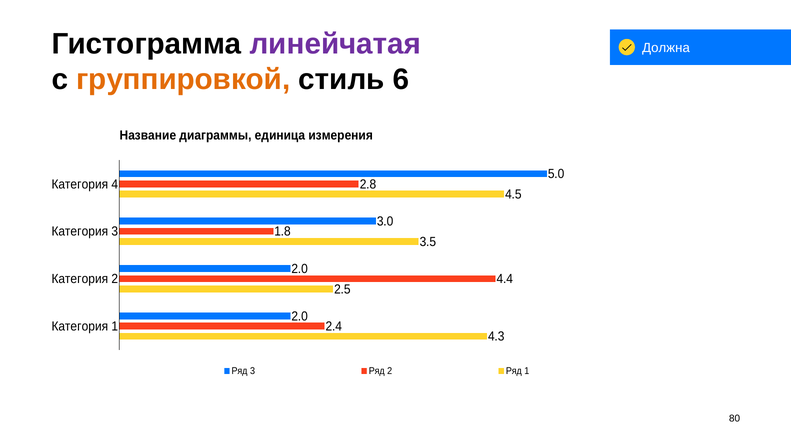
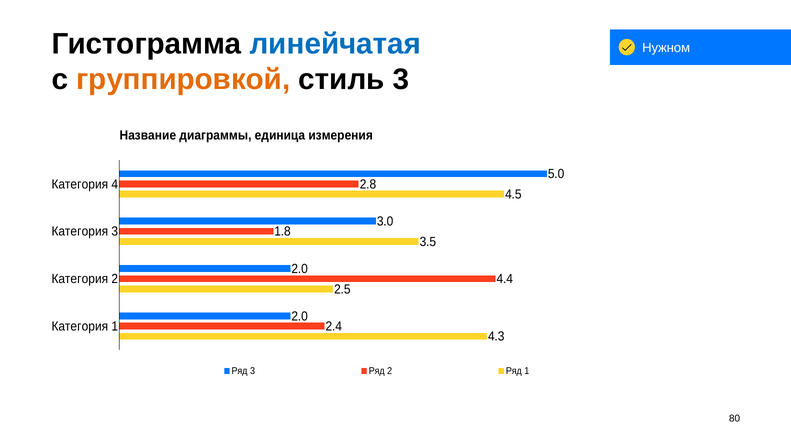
линейчатая colour: purple -> blue
Должна: Должна -> Нужном
стиль 6: 6 -> 3
